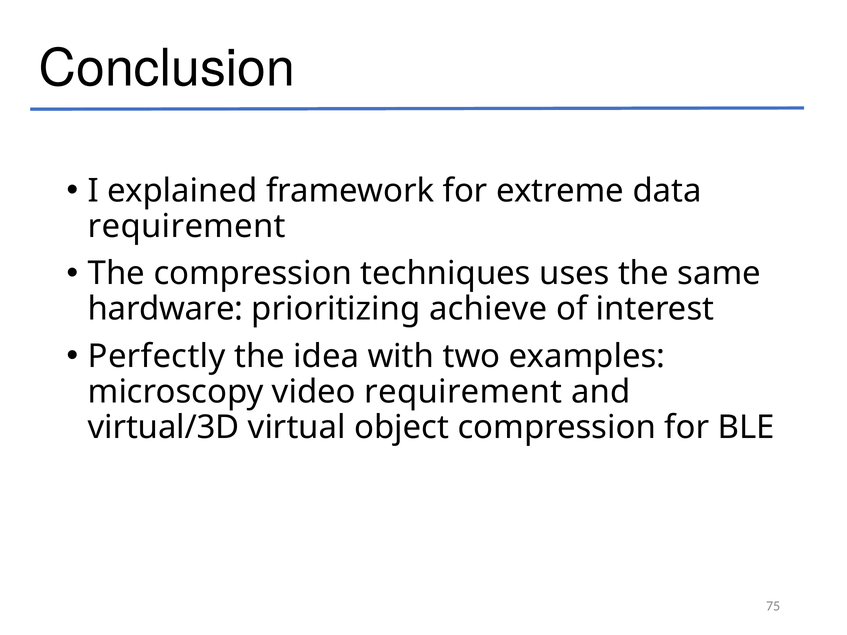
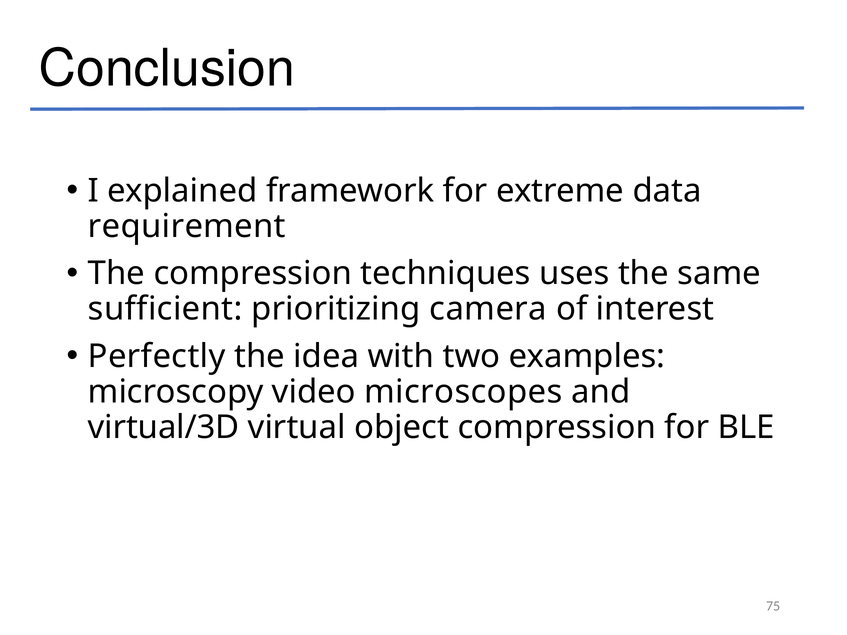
hardware: hardware -> sufficient
achieve: achieve -> camera
video requirement: requirement -> microscopes
